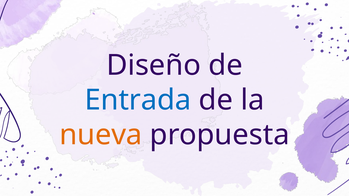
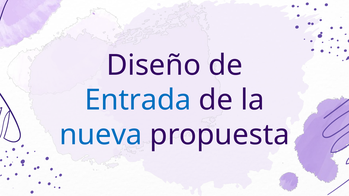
nueva colour: orange -> blue
